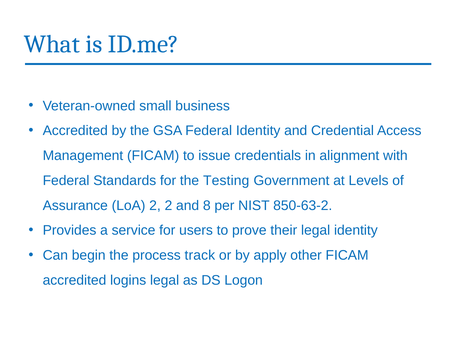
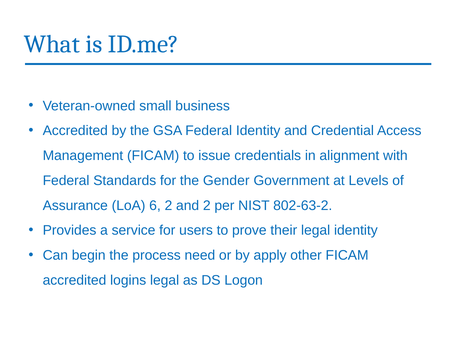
Testing: Testing -> Gender
LoA 2: 2 -> 6
and 8: 8 -> 2
850-63-2: 850-63-2 -> 802-63-2
track: track -> need
